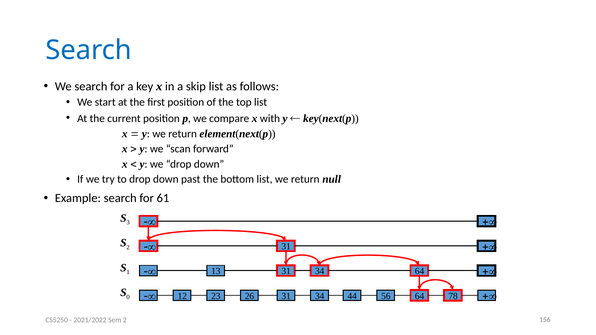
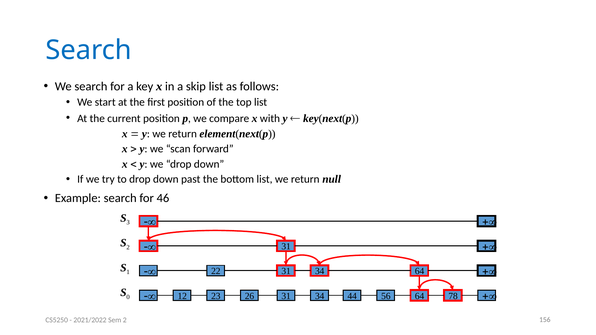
61: 61 -> 46
13: 13 -> 22
